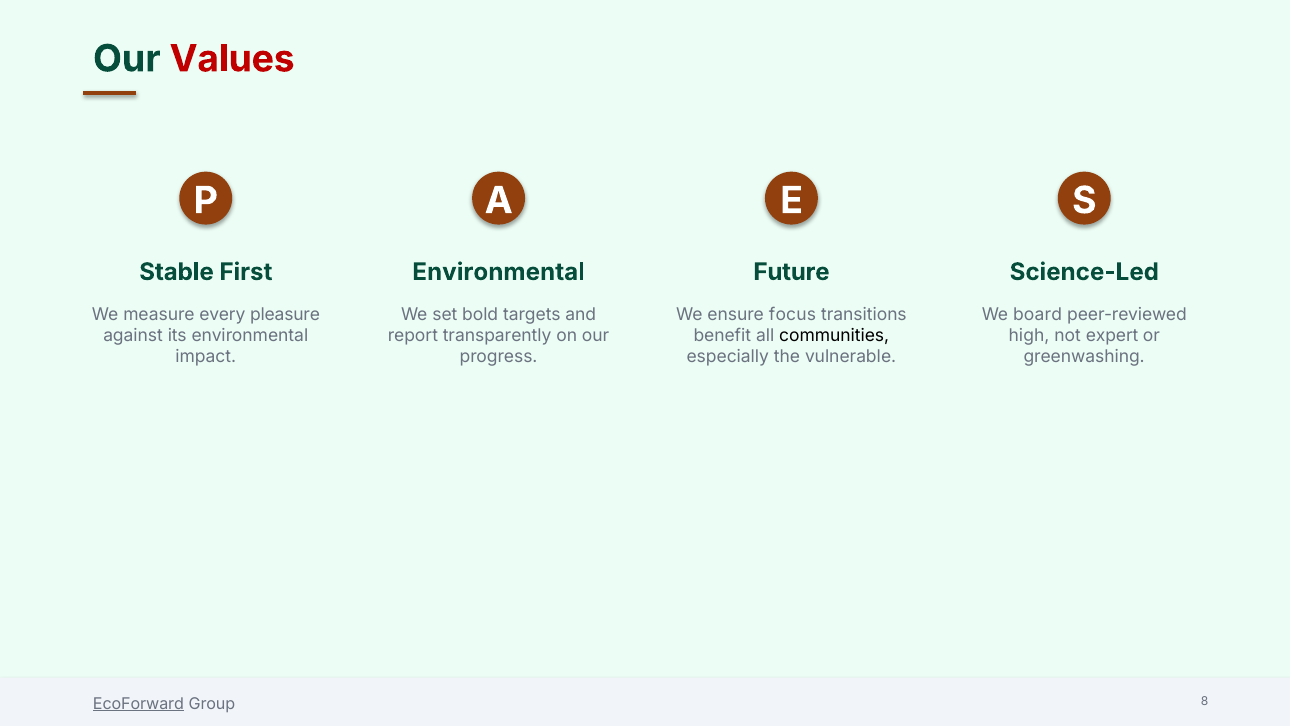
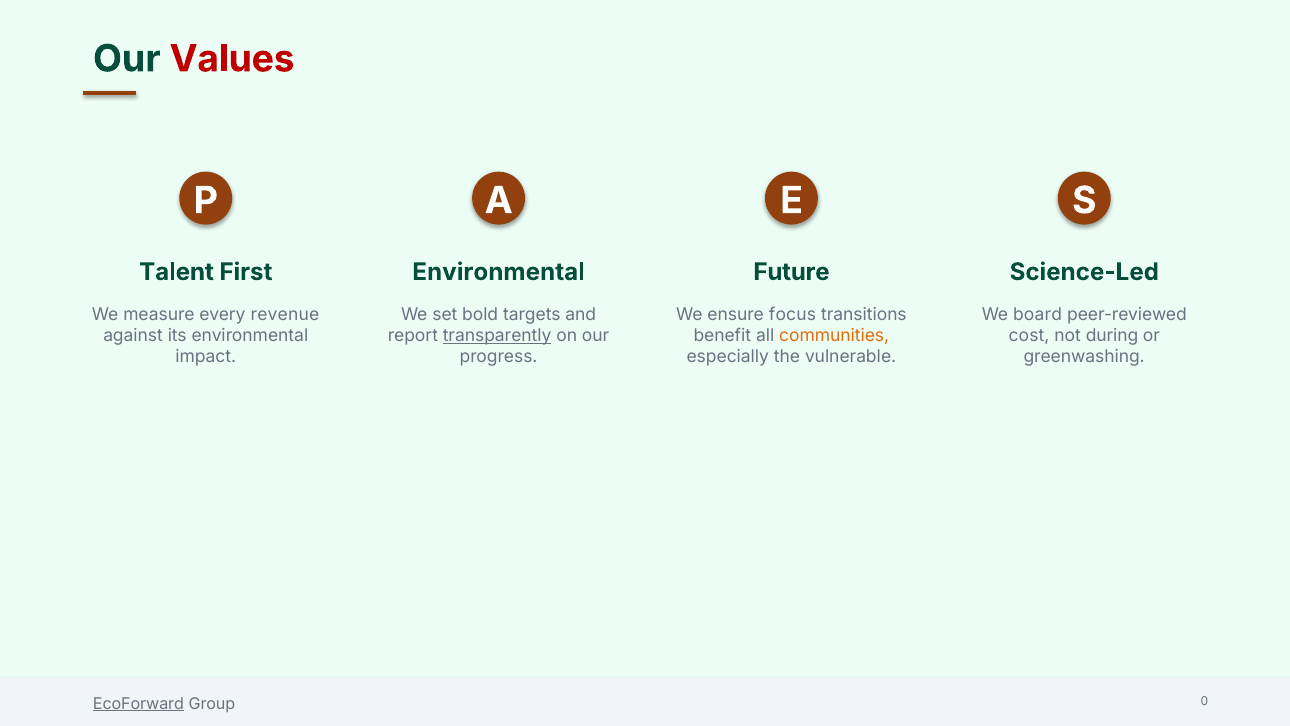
Stable: Stable -> Talent
pleasure: pleasure -> revenue
transparently underline: none -> present
communities colour: black -> orange
high: high -> cost
expert: expert -> during
8: 8 -> 0
